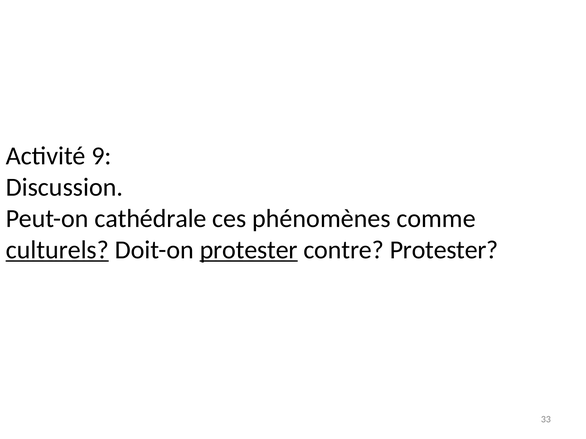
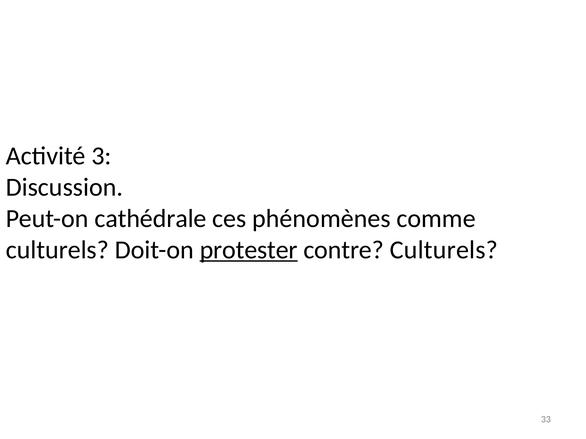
9: 9 -> 3
culturels at (57, 250) underline: present -> none
contre Protester: Protester -> Culturels
